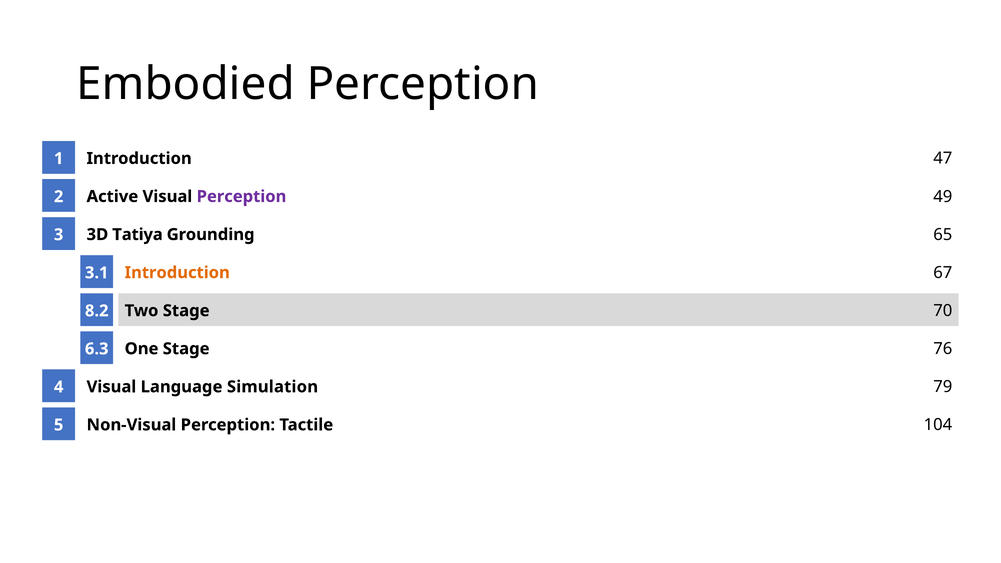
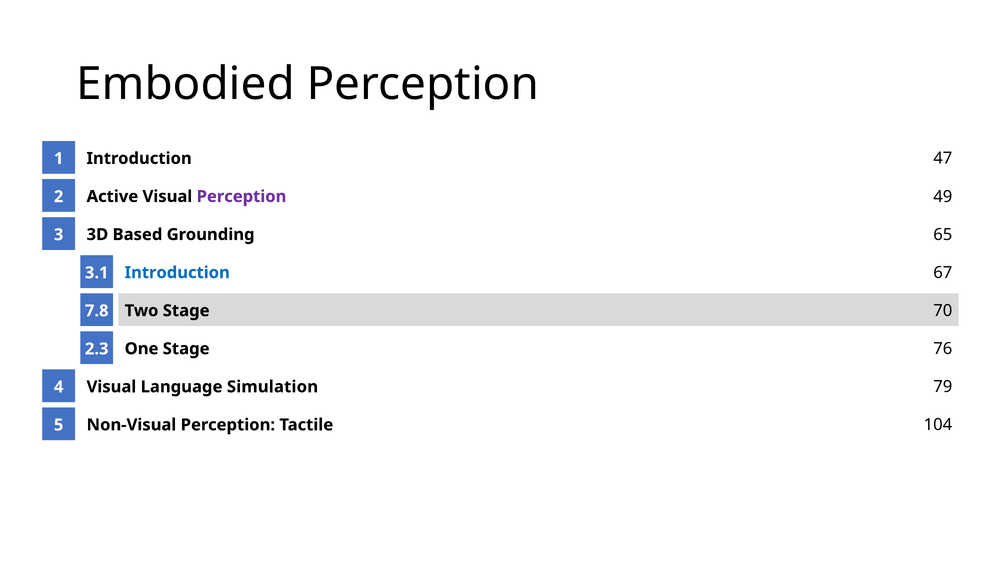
Tatiya: Tatiya -> Based
Introduction at (177, 273) colour: orange -> blue
8.2: 8.2 -> 7.8
6.3: 6.3 -> 2.3
